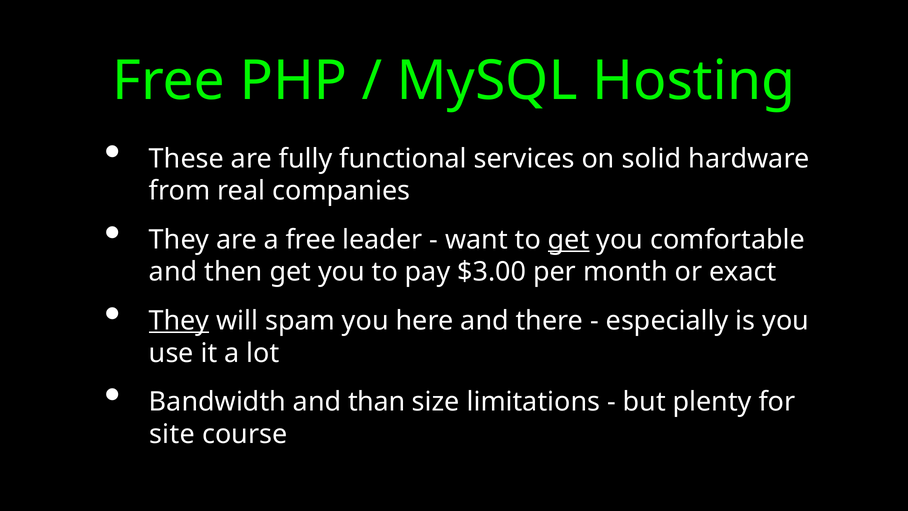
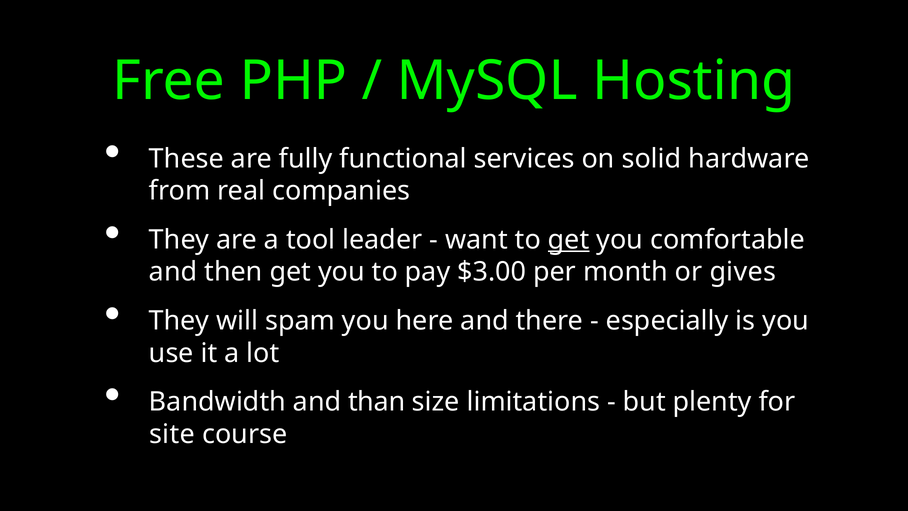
a free: free -> tool
exact: exact -> gives
They at (179, 321) underline: present -> none
